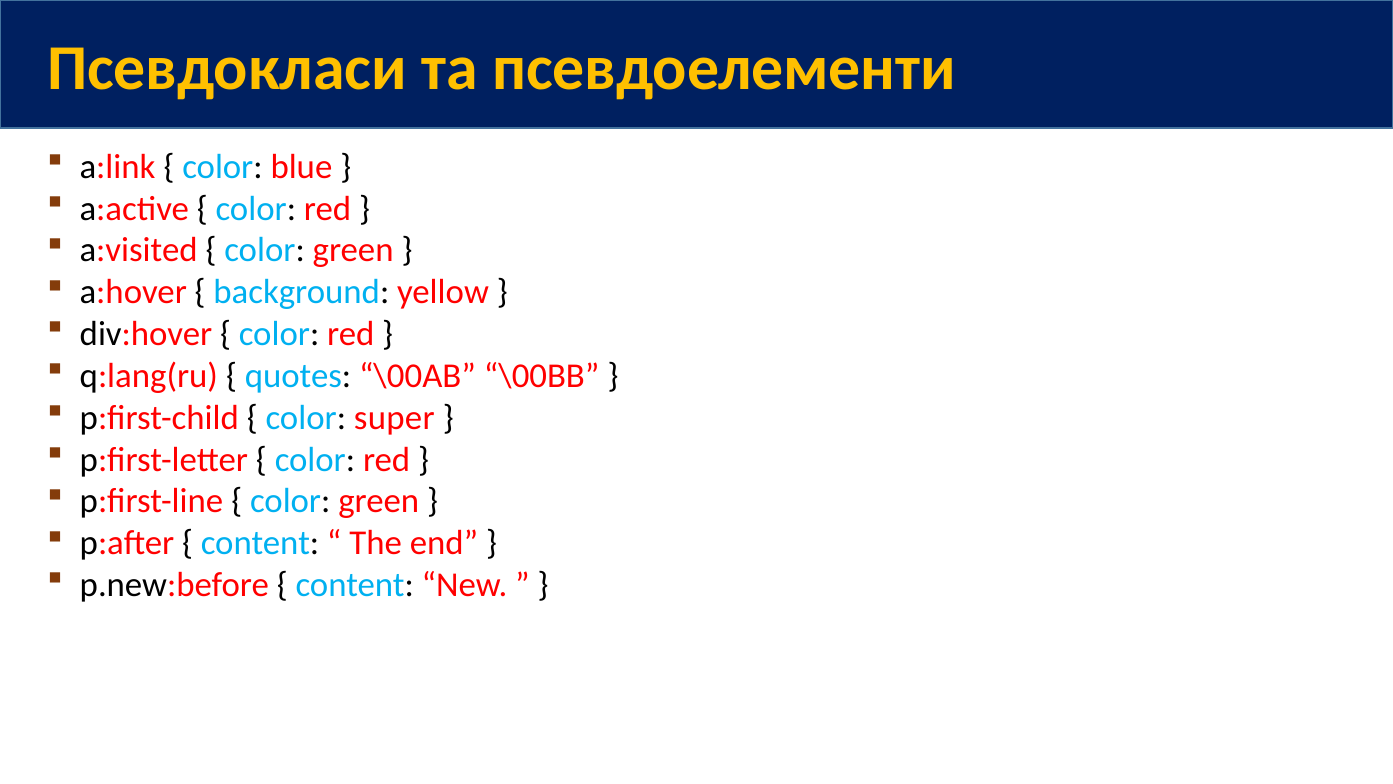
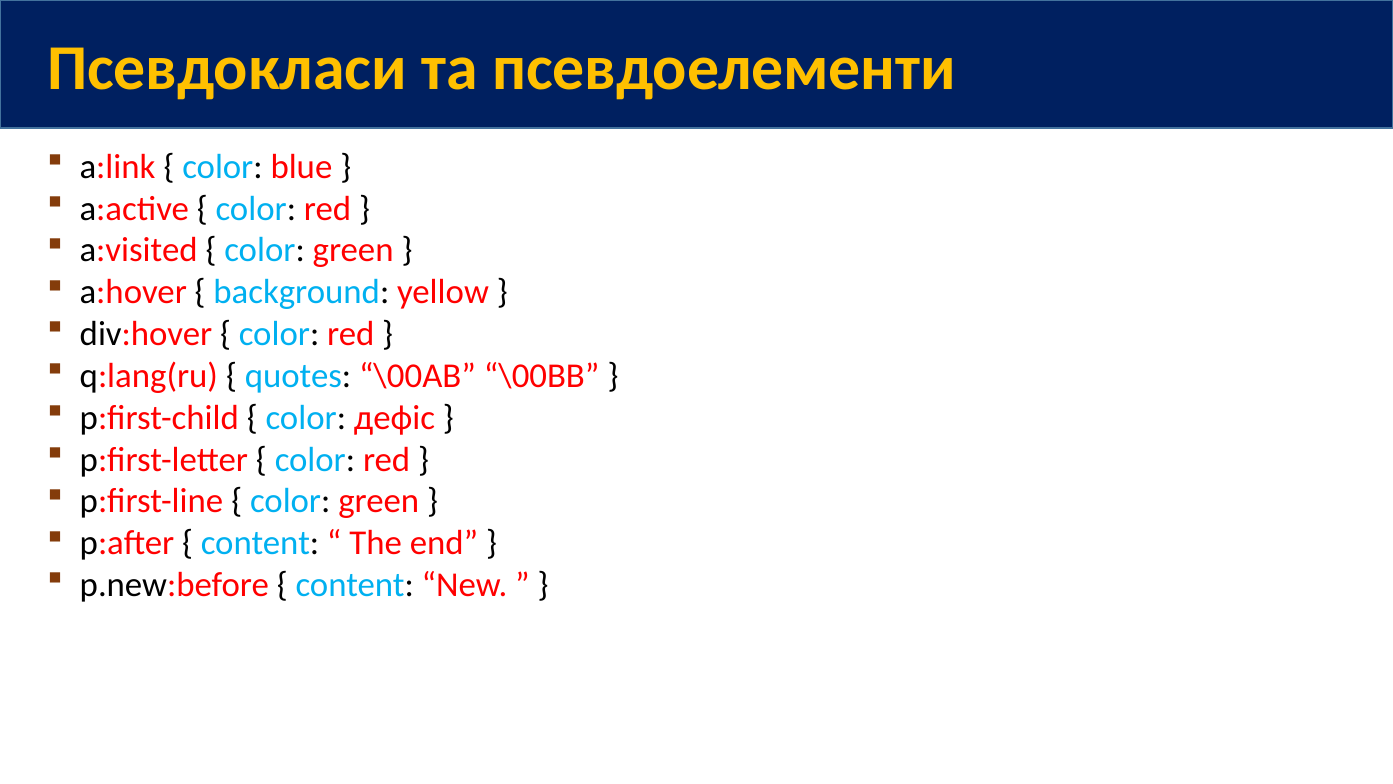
super: super -> дефіс
